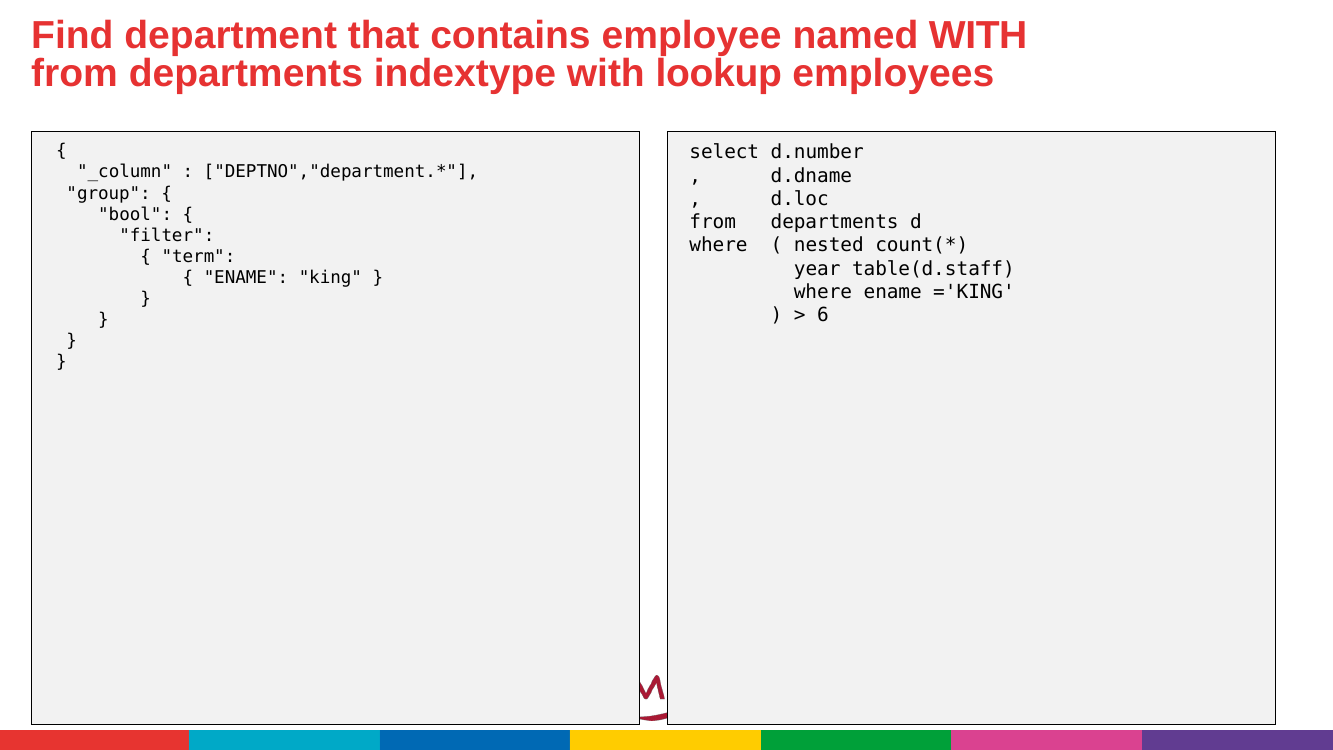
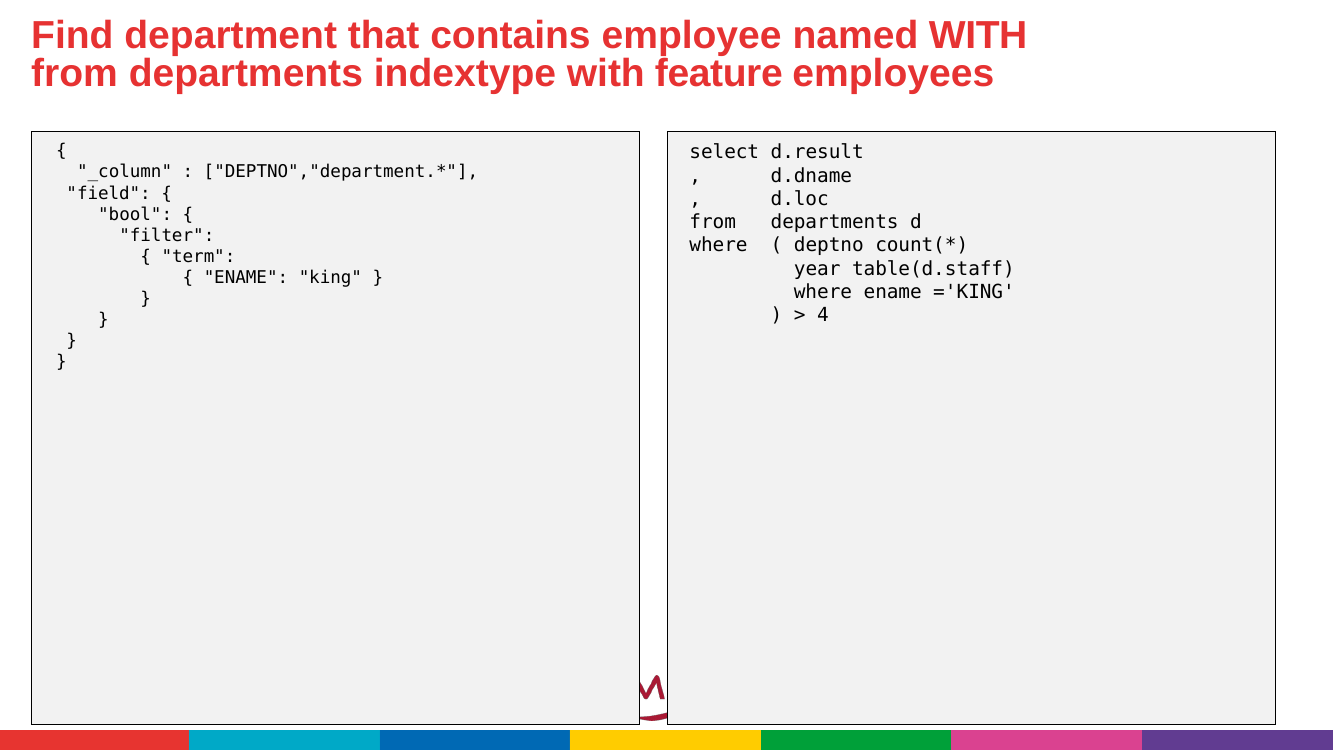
lookup: lookup -> feature
d.number: d.number -> d.result
group: group -> field
nested: nested -> deptno
6: 6 -> 4
